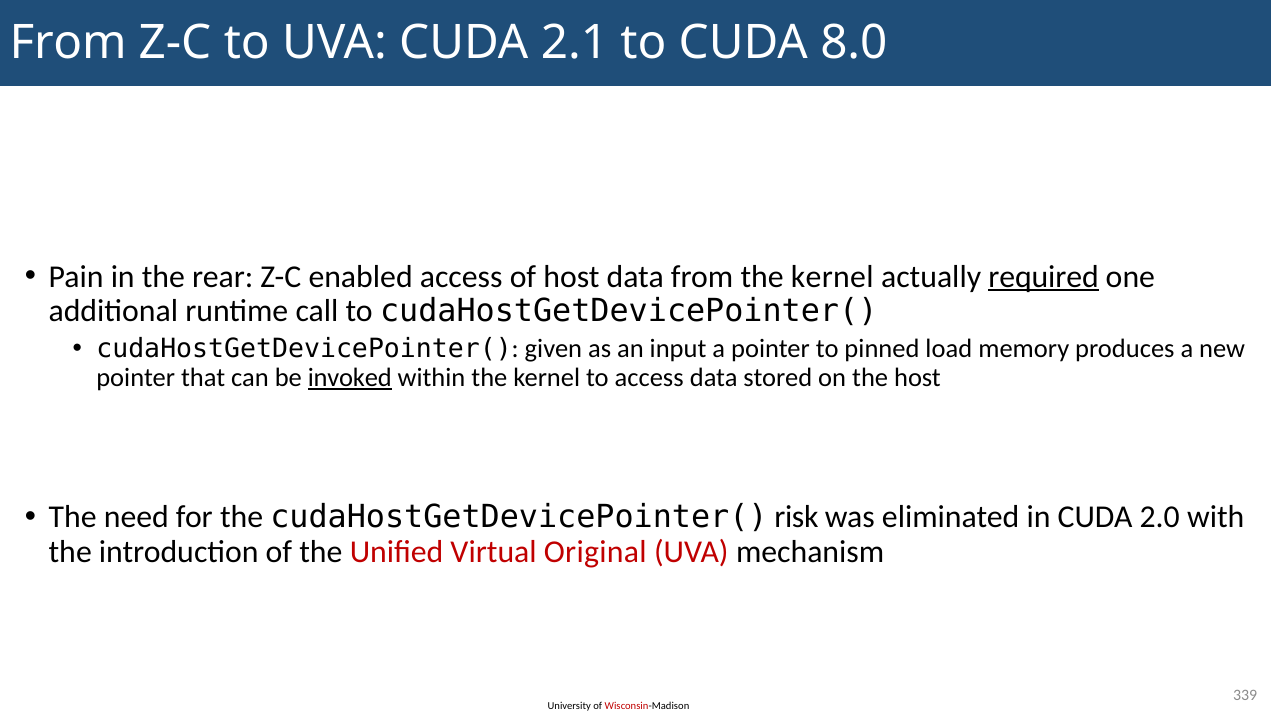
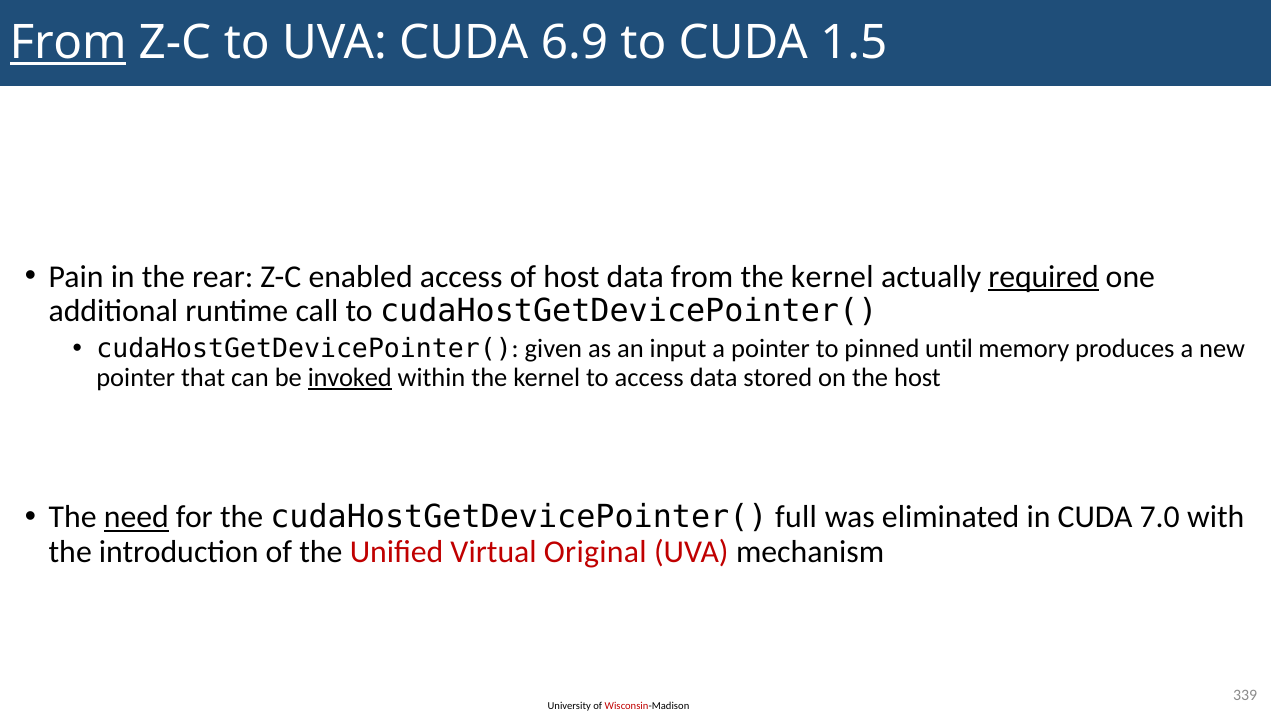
From at (68, 43) underline: none -> present
2.1: 2.1 -> 6.9
8.0: 8.0 -> 1.5
load: load -> until
need underline: none -> present
risk: risk -> full
2.0: 2.0 -> 7.0
